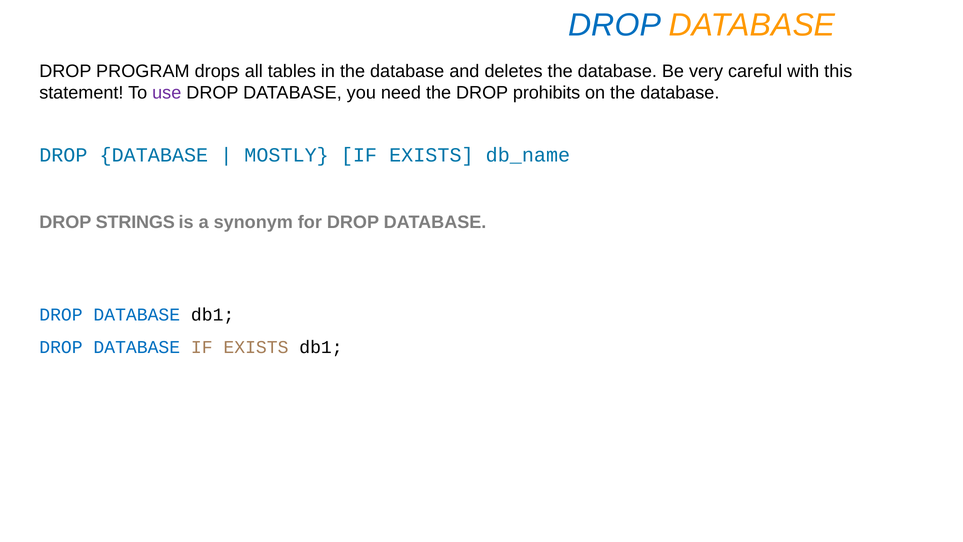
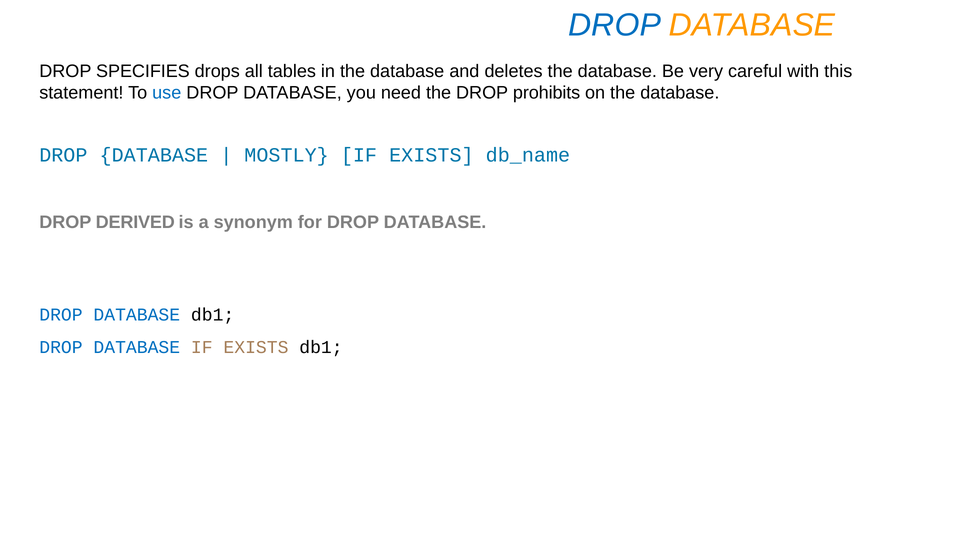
PROGRAM: PROGRAM -> SPECIFIES
use colour: purple -> blue
STRINGS: STRINGS -> DERIVED
